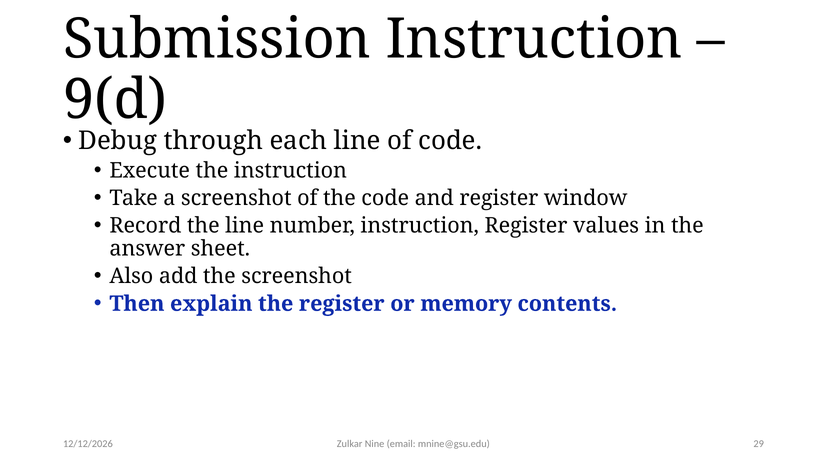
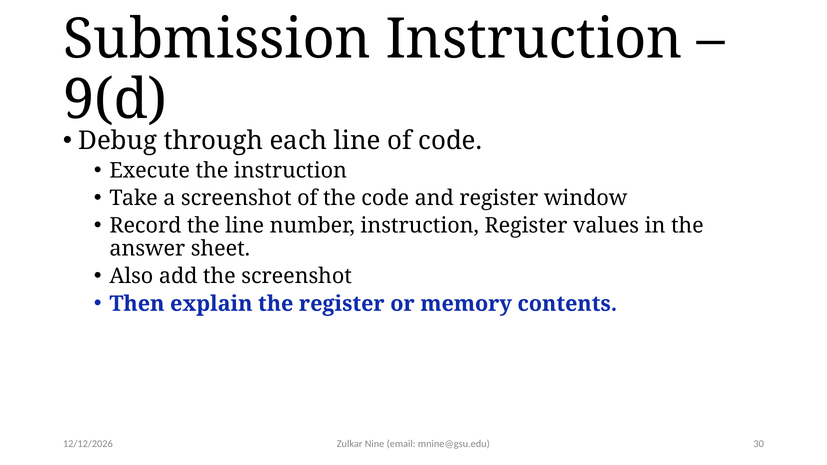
29: 29 -> 30
